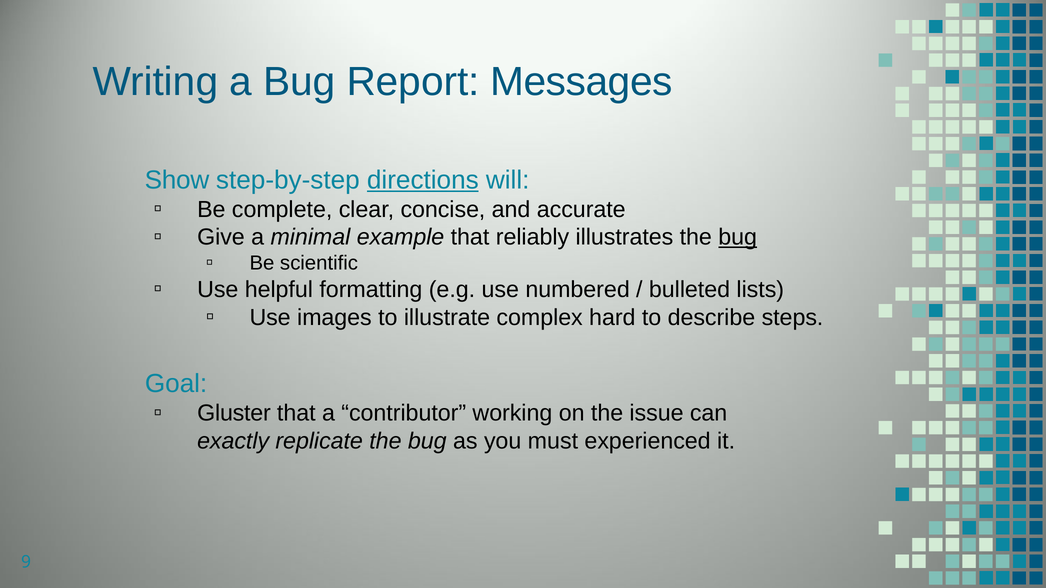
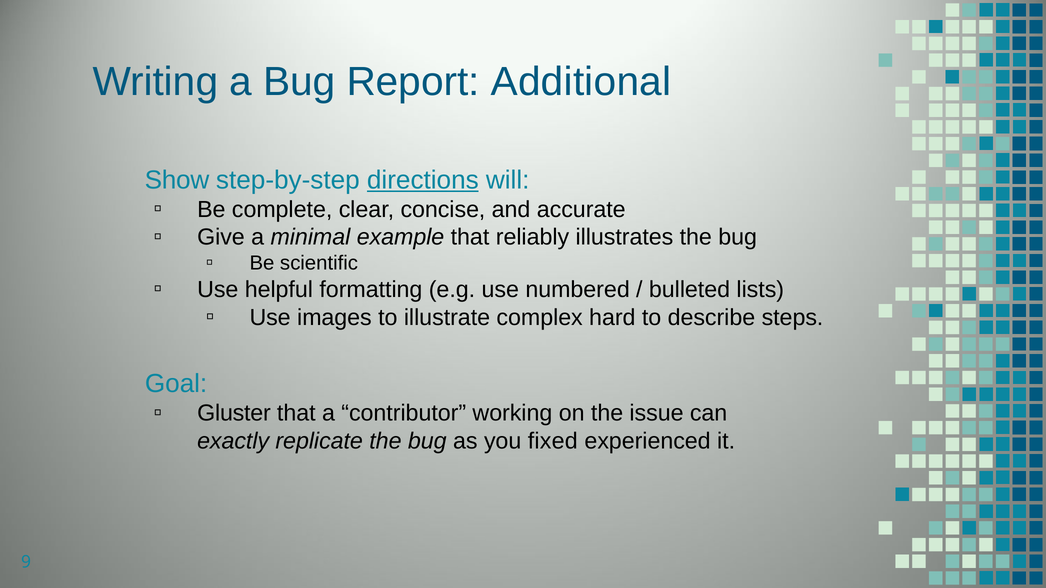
Messages: Messages -> Additional
bug at (738, 237) underline: present -> none
must: must -> fixed
